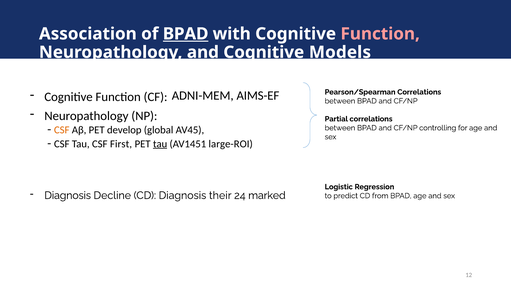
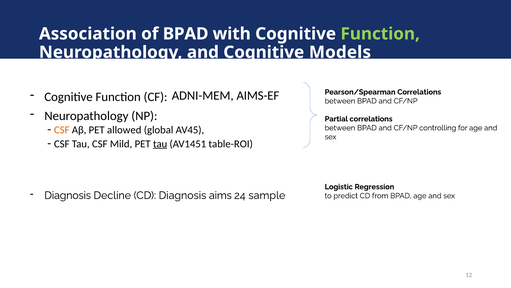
BPAD at (186, 34) underline: present -> none
Function at (380, 34) colour: pink -> light green
develop: develop -> allowed
First: First -> Mild
large-ROI: large-ROI -> table-ROI
their: their -> aims
marked: marked -> sample
